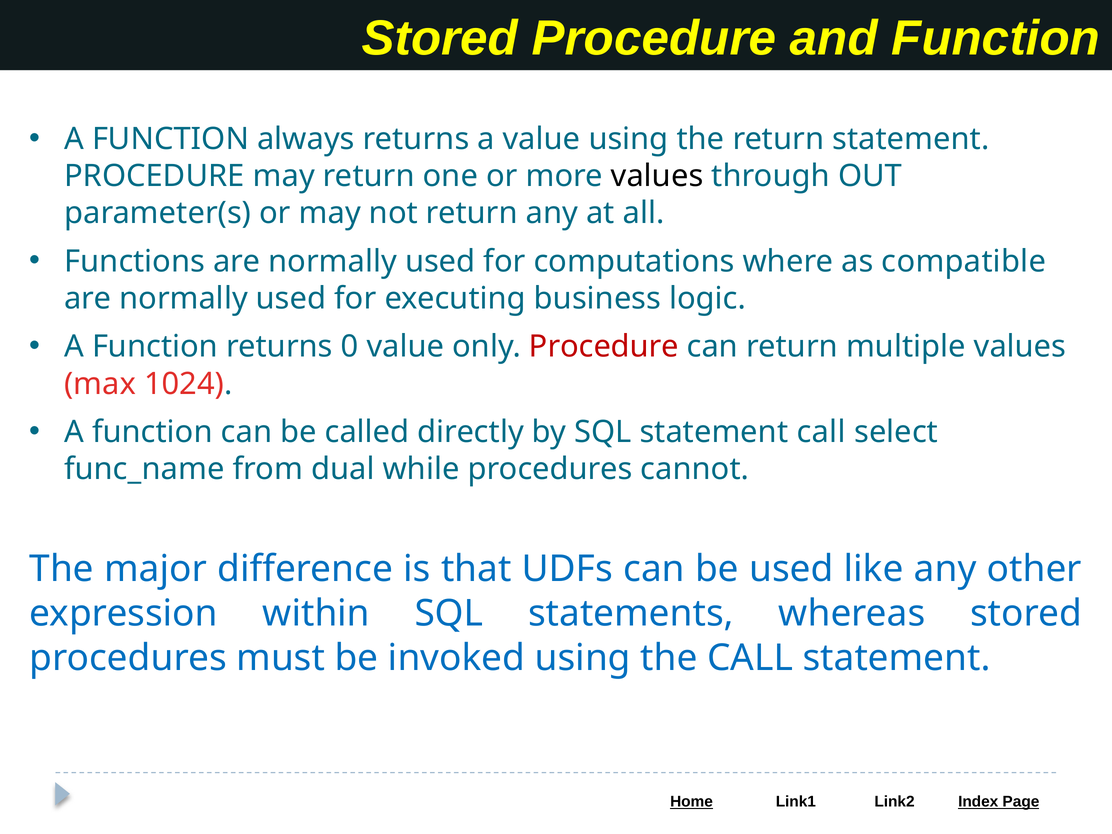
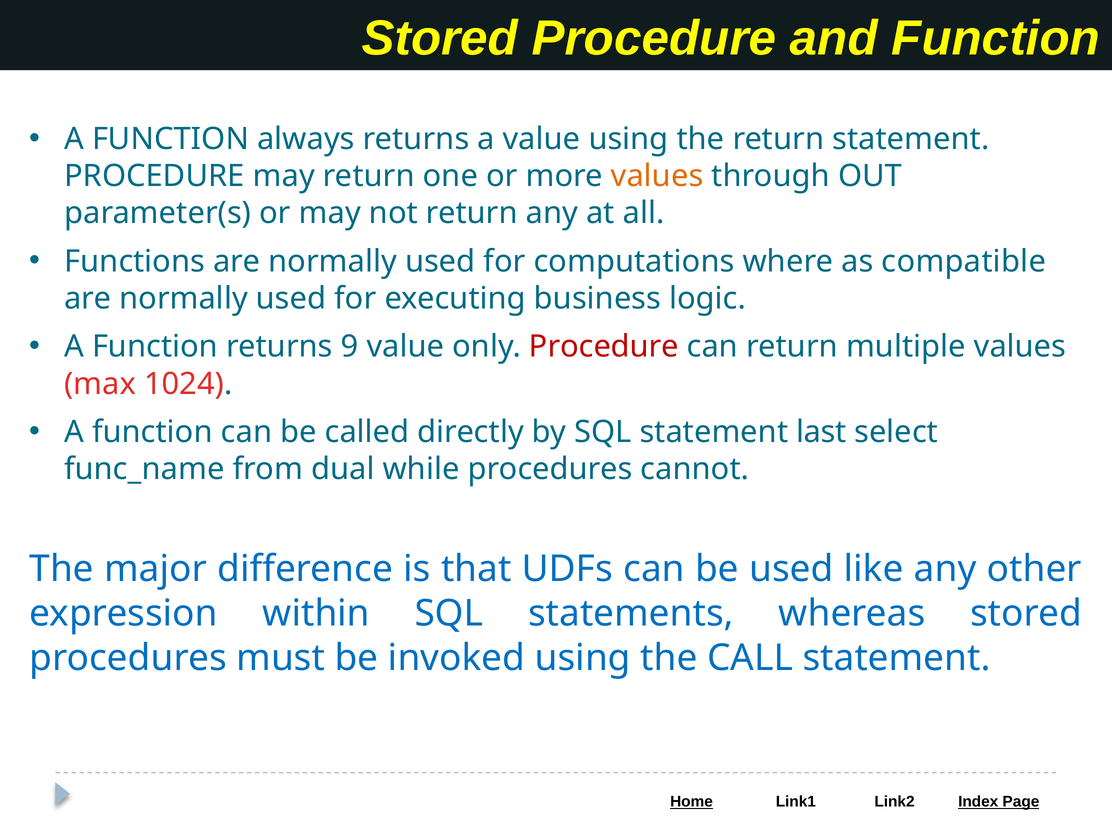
values at (657, 176) colour: black -> orange
0: 0 -> 9
statement call: call -> last
